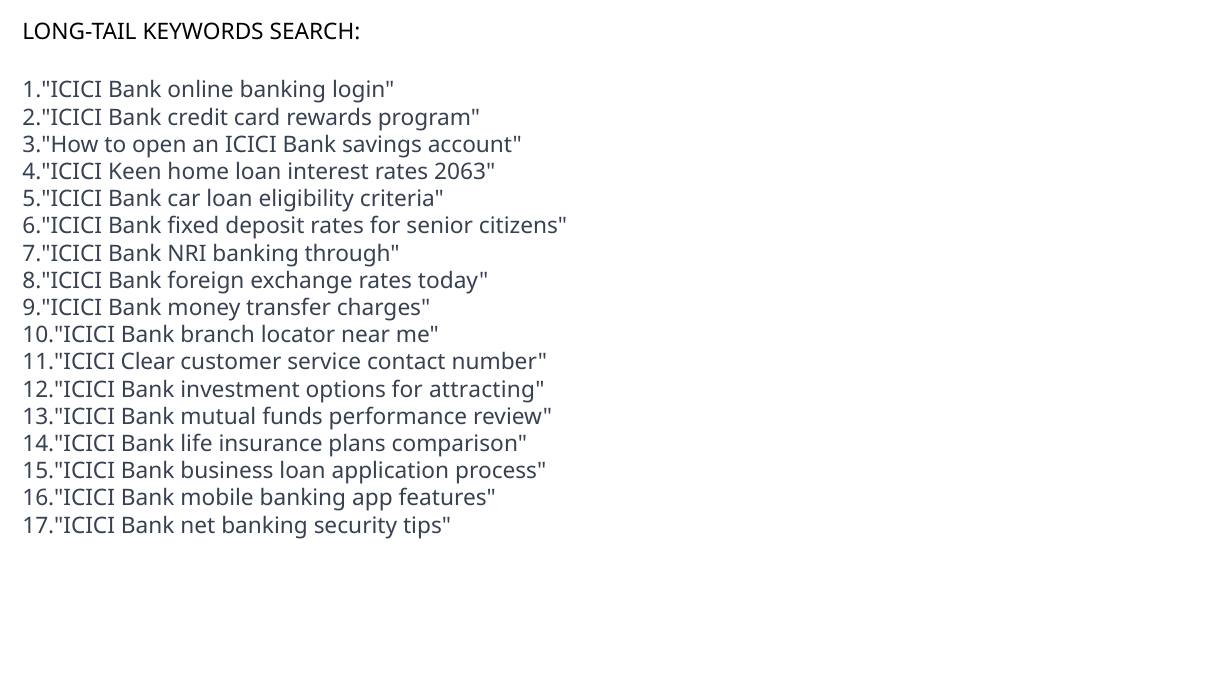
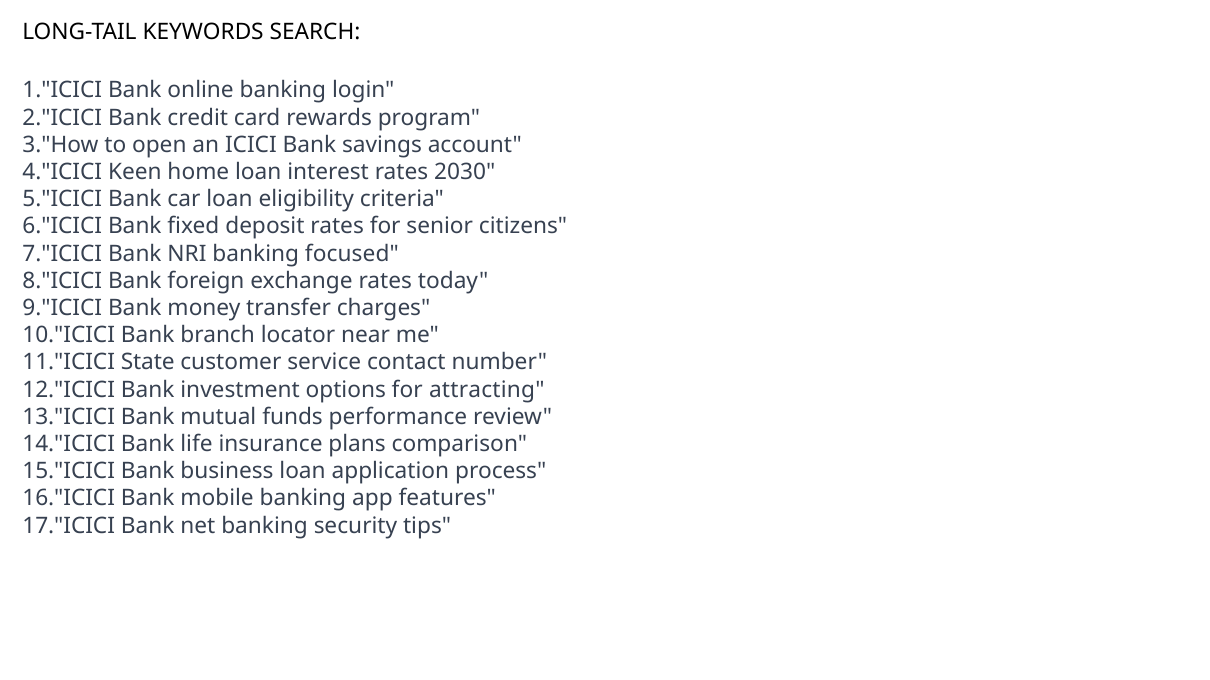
2063: 2063 -> 2030
through: through -> focused
Clear: Clear -> State
